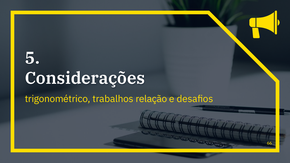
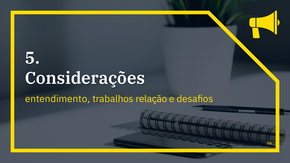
trigonométrico: trigonométrico -> entendimento
